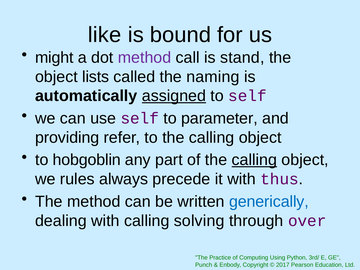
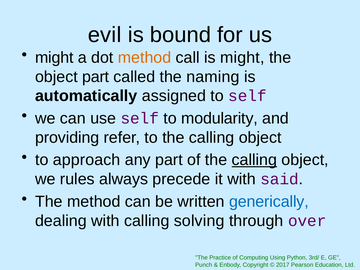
like: like -> evil
method at (145, 58) colour: purple -> orange
is stand: stand -> might
object lists: lists -> part
assigned underline: present -> none
parameter: parameter -> modularity
hobgoblin: hobgoblin -> approach
thus: thus -> said
